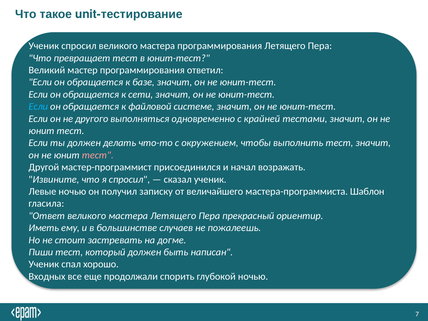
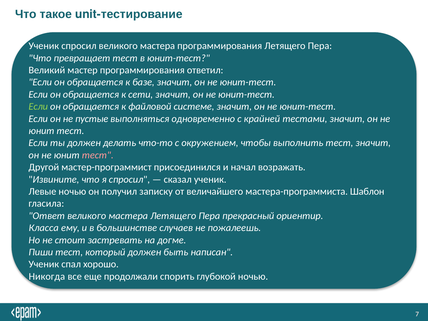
Если at (38, 107) colour: light blue -> light green
другого: другого -> пустые
Иметь: Иметь -> Класса
Входных: Входных -> Никогда
